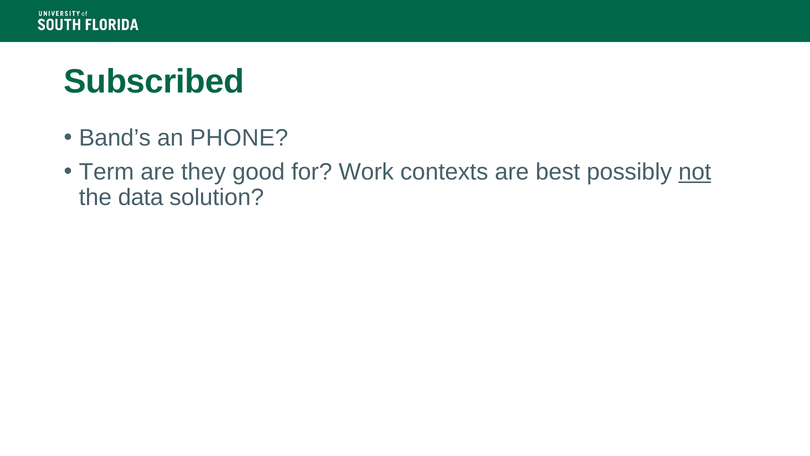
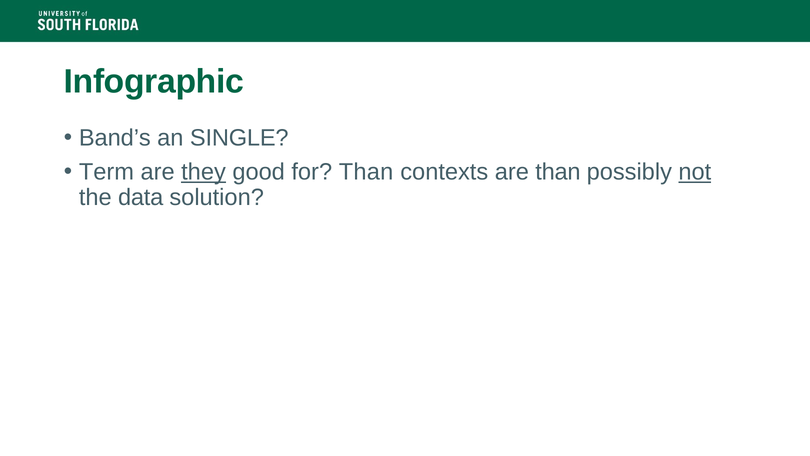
Subscribed: Subscribed -> Infographic
PHONE: PHONE -> SINGLE
they underline: none -> present
for Work: Work -> Than
are best: best -> than
